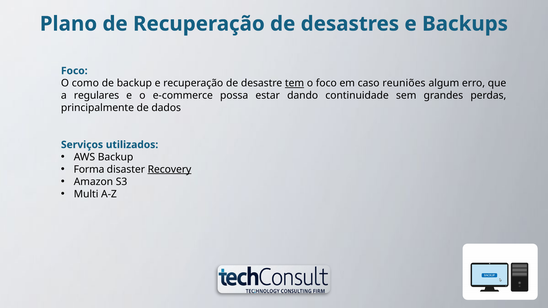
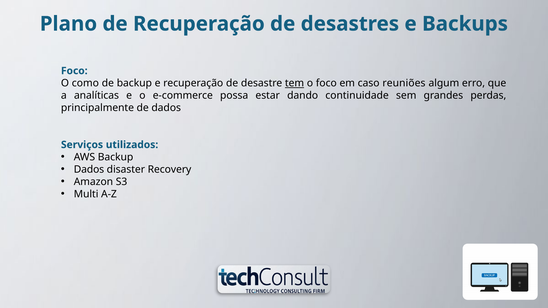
regulares: regulares -> analíticas
Forma at (89, 169): Forma -> Dados
Recovery underline: present -> none
